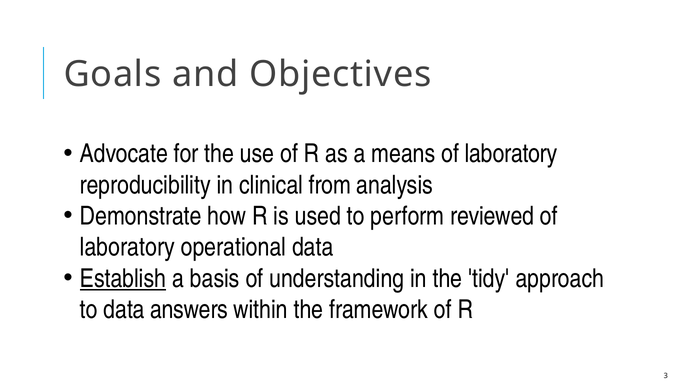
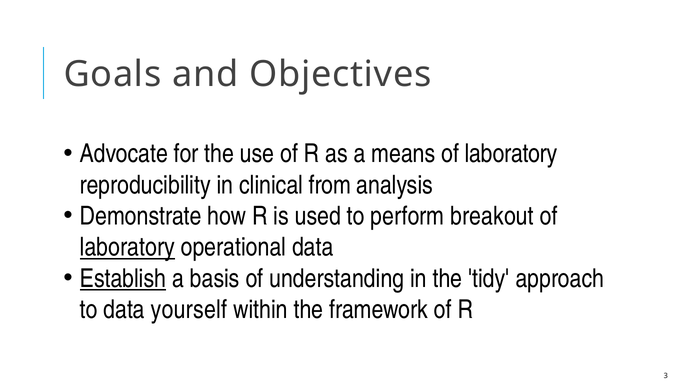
reviewed: reviewed -> breakout
laboratory at (127, 248) underline: none -> present
answers: answers -> yourself
